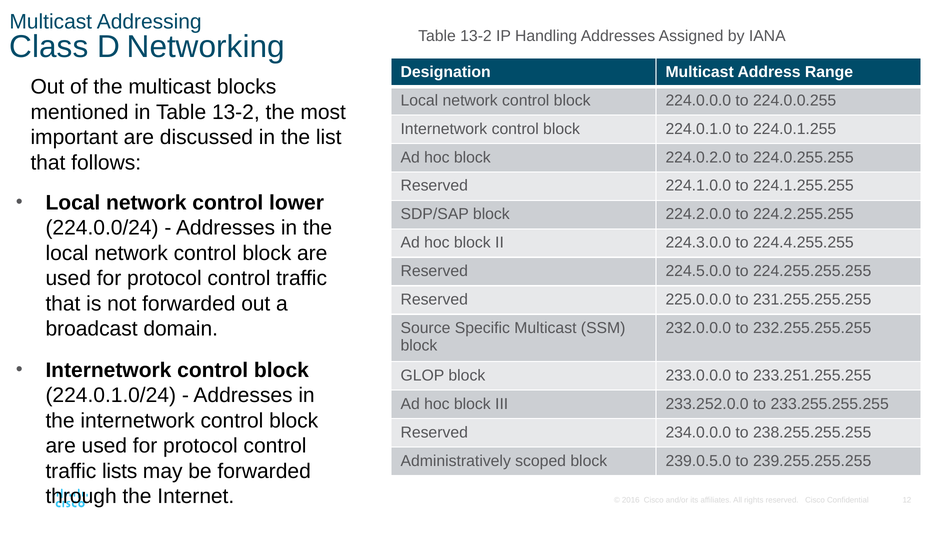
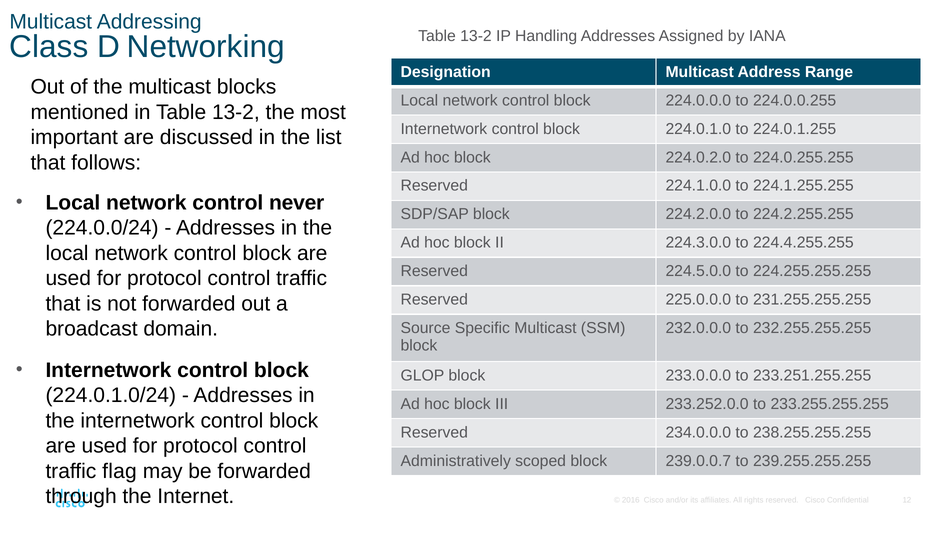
lower: lower -> never
239.0.5.0: 239.0.5.0 -> 239.0.0.7
lists: lists -> flag
